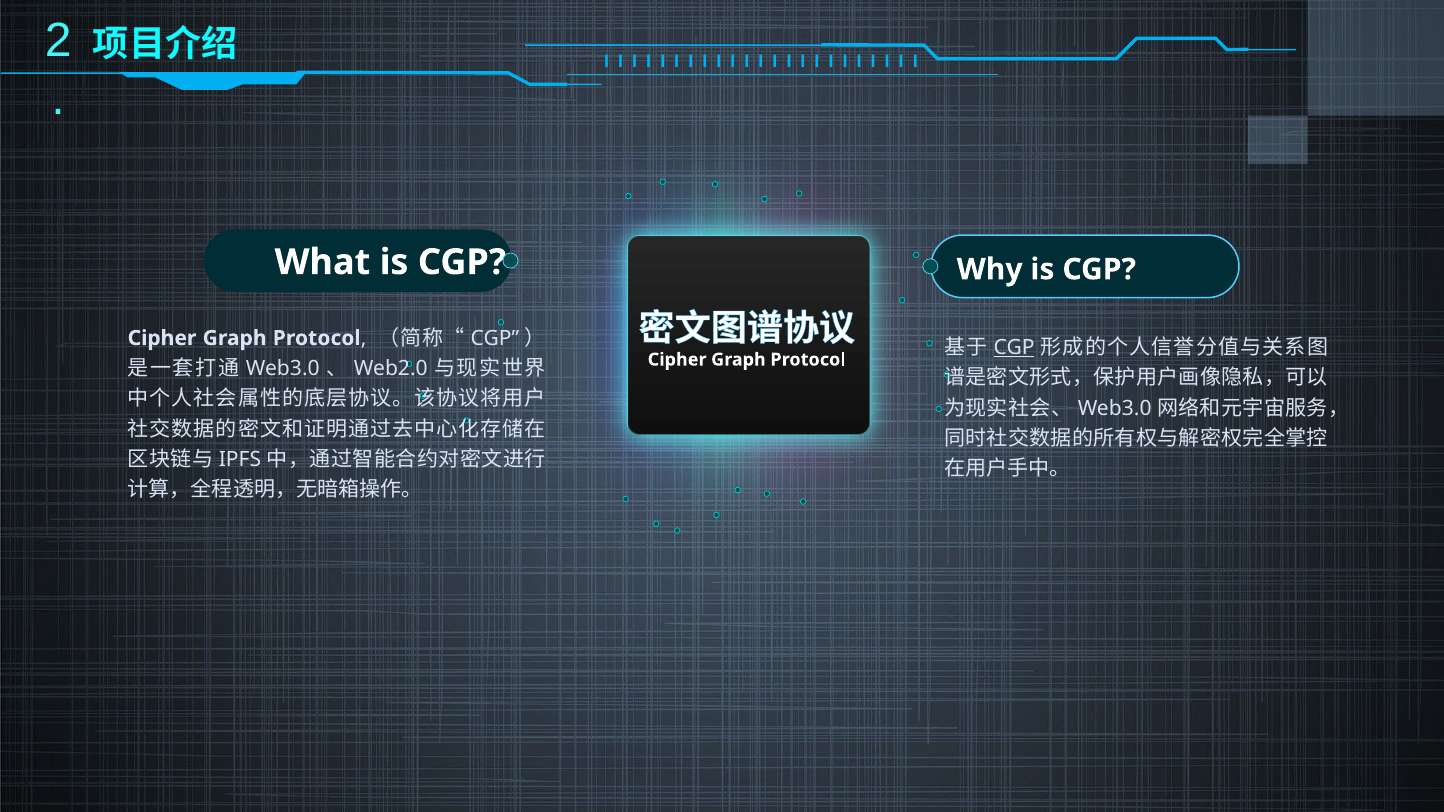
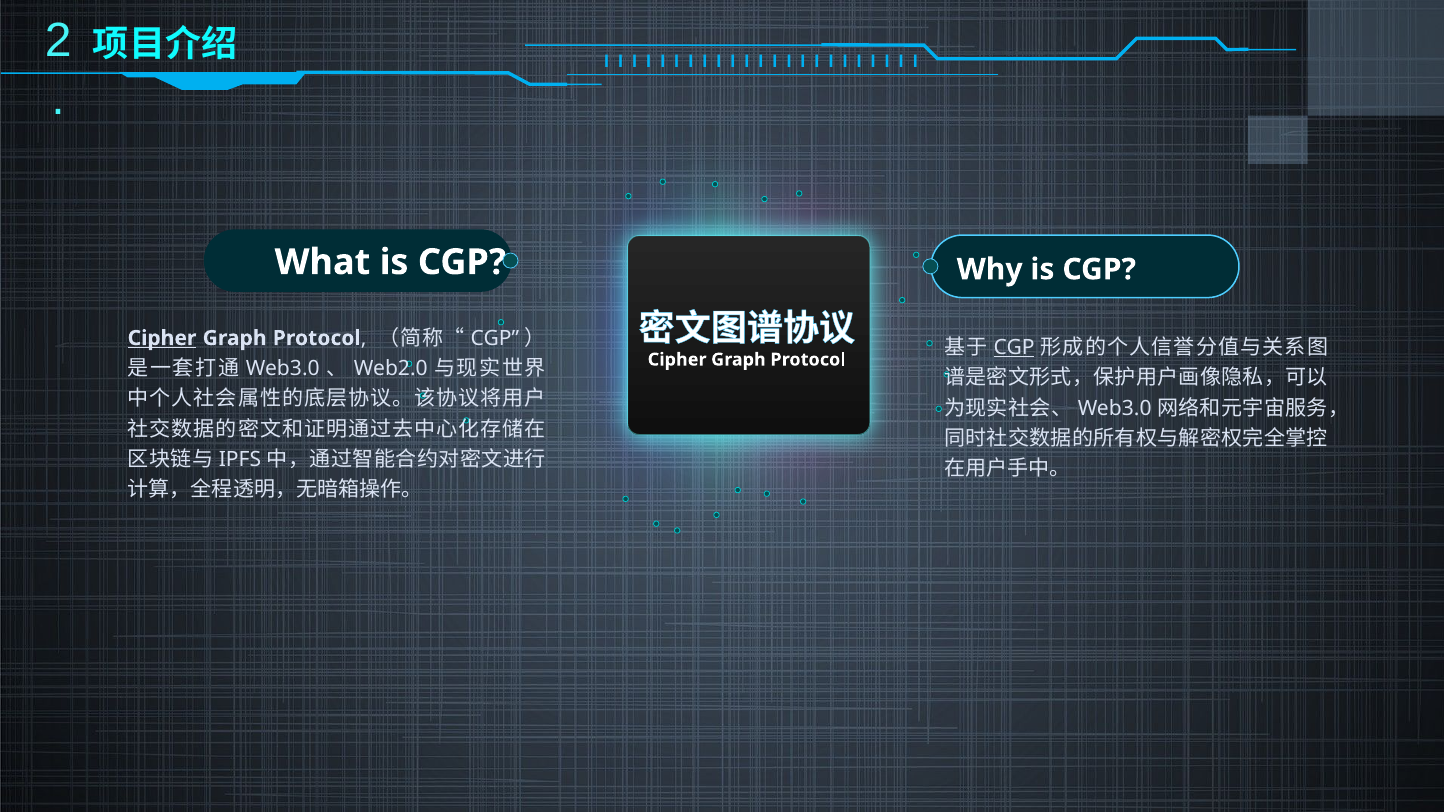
Cipher at (162, 338) underline: none -> present
